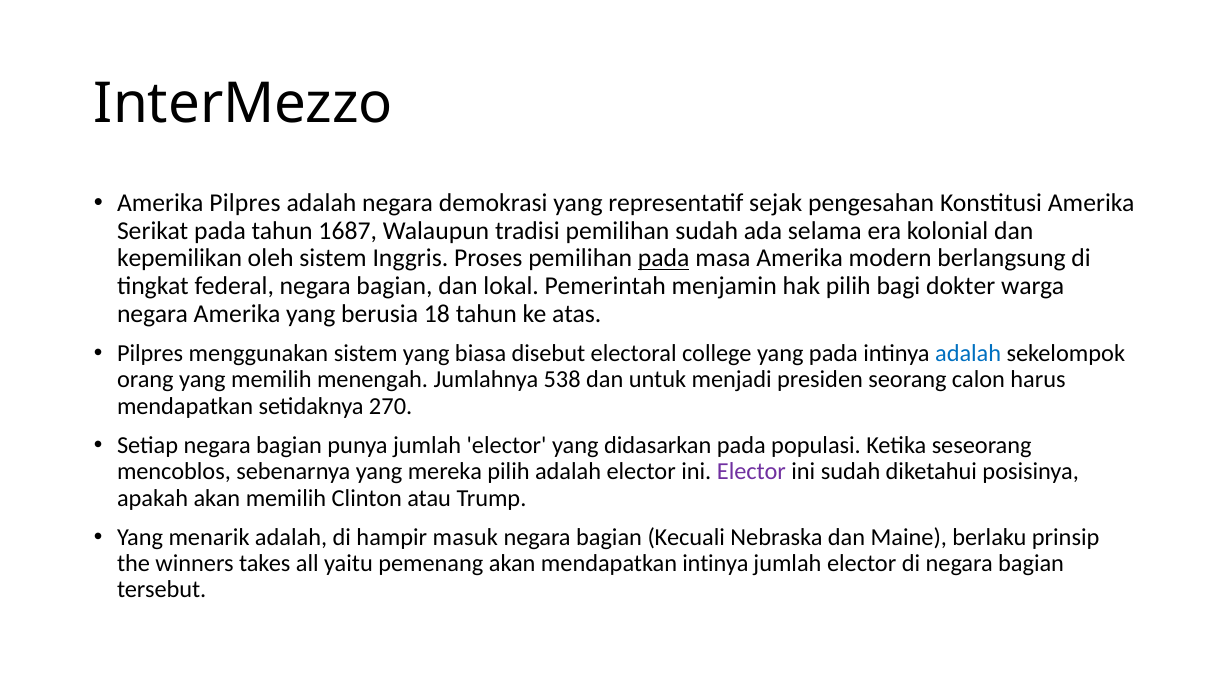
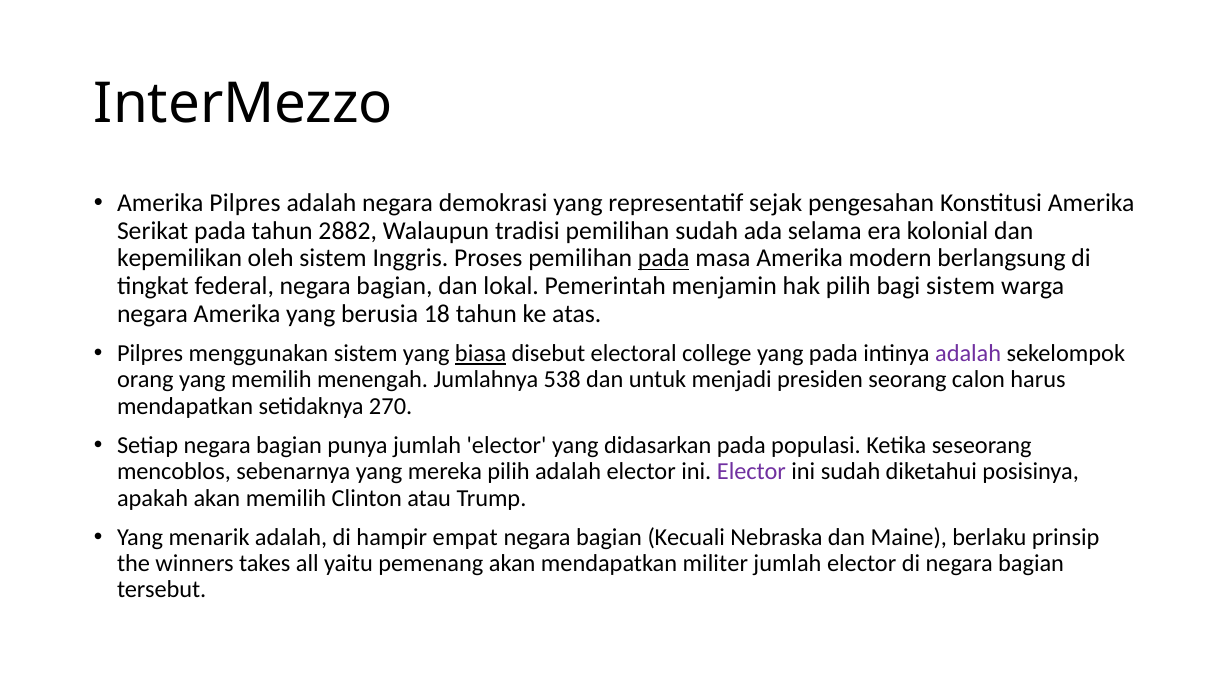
1687: 1687 -> 2882
bagi dokter: dokter -> sistem
biasa underline: none -> present
adalah at (968, 354) colour: blue -> purple
masuk: masuk -> empat
mendapatkan intinya: intinya -> militer
